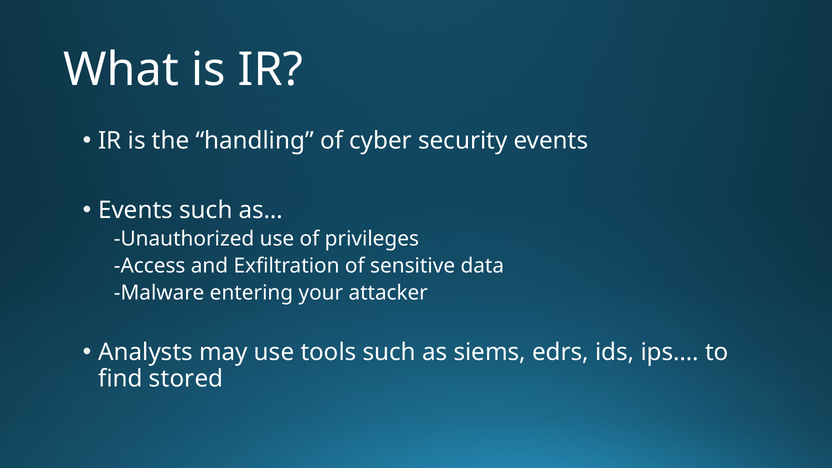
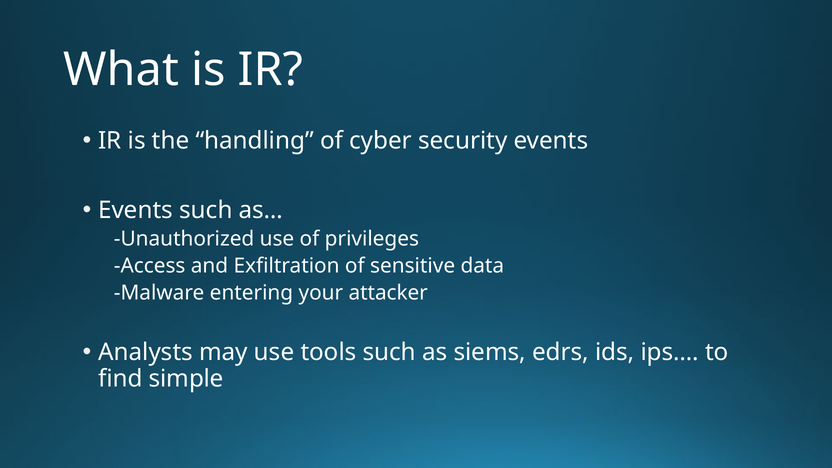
stored: stored -> simple
